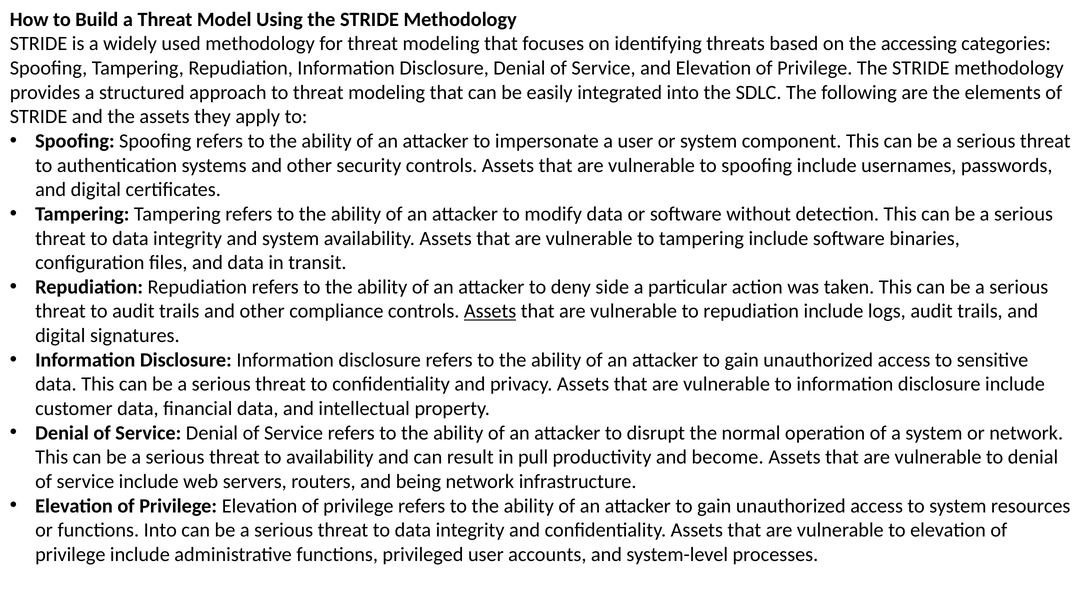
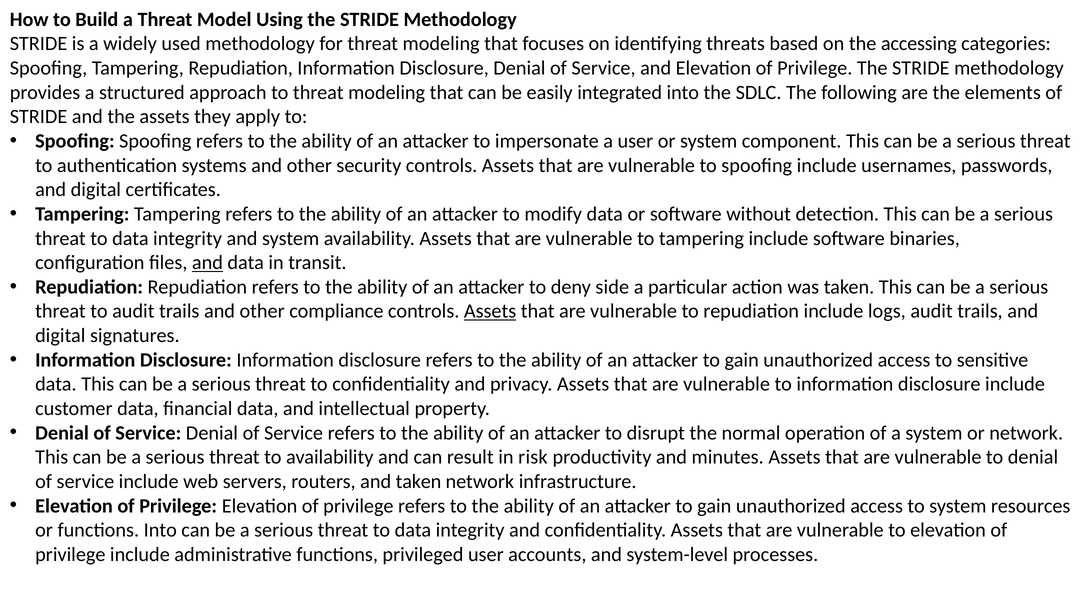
and at (207, 263) underline: none -> present
pull: pull -> risk
become: become -> minutes
and being: being -> taken
